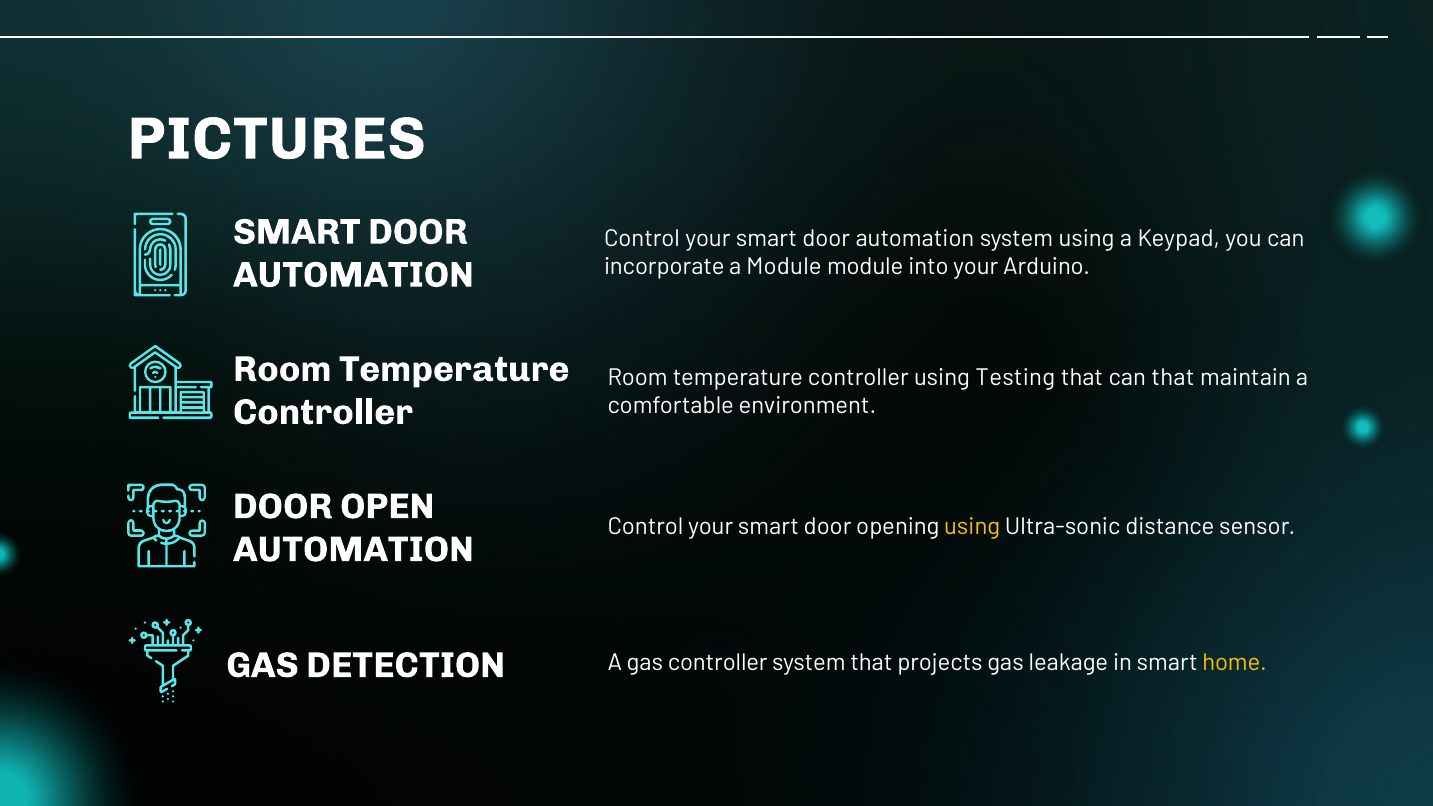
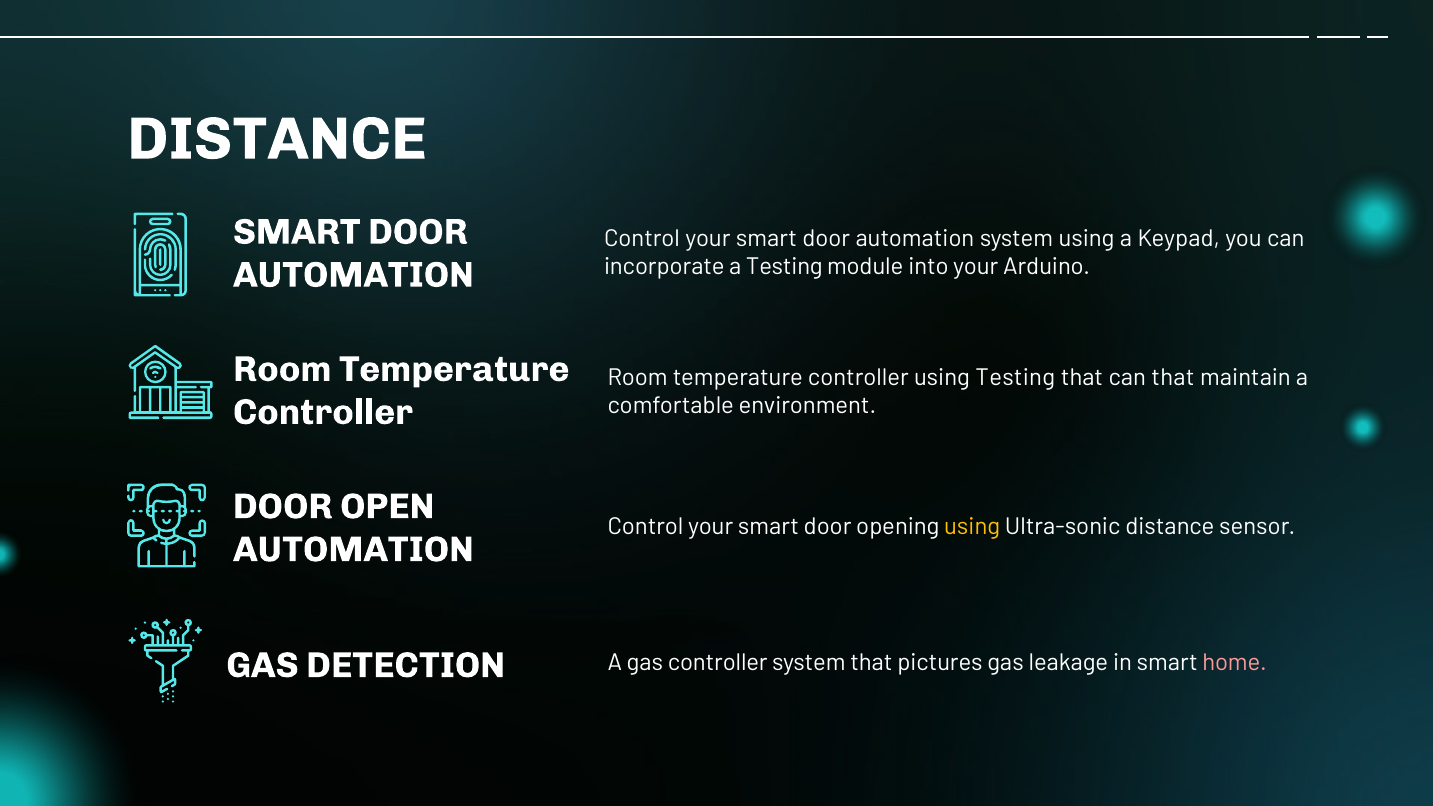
PICTURES at (277, 139): PICTURES -> DISTANCE
a Module: Module -> Testing
projects: projects -> pictures
home colour: yellow -> pink
